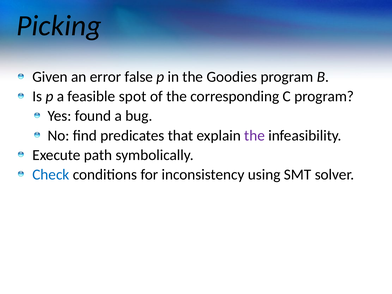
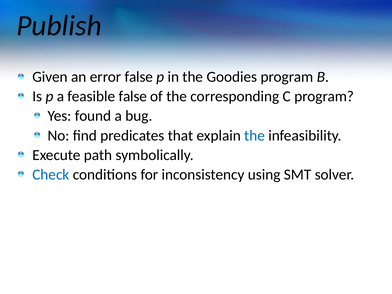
Picking: Picking -> Publish
feasible spot: spot -> false
the at (255, 135) colour: purple -> blue
